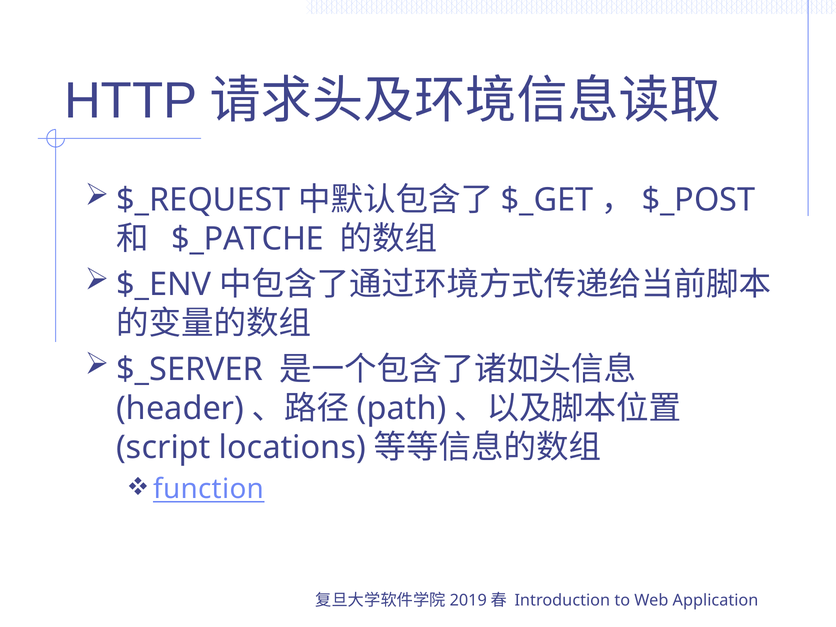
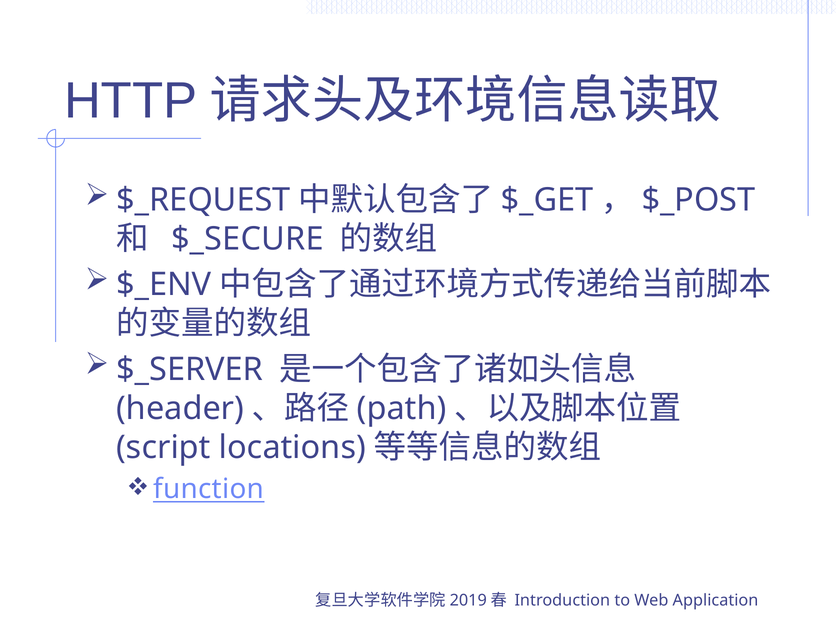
$_PATCHE: $_PATCHE -> $_SECURE
